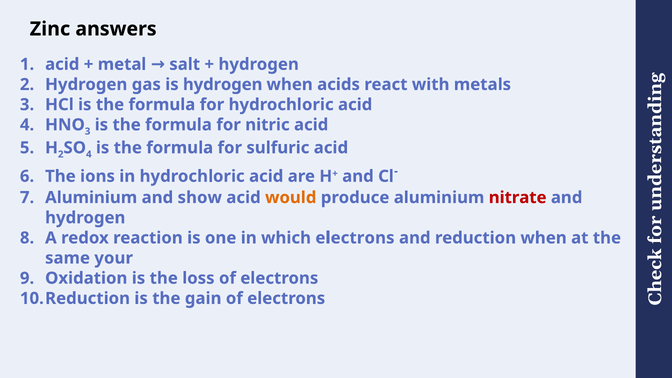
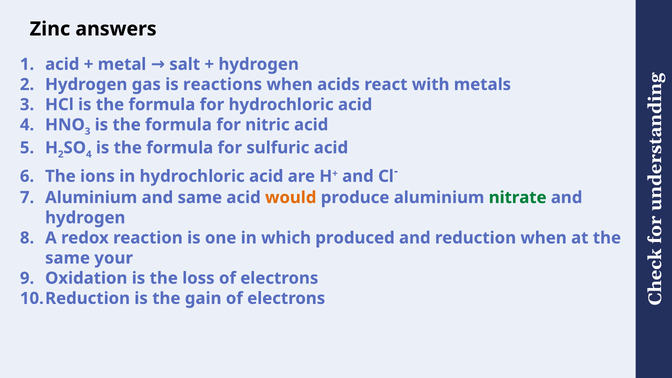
is hydrogen: hydrogen -> reactions
and show: show -> same
nitrate colour: red -> green
which electrons: electrons -> produced
